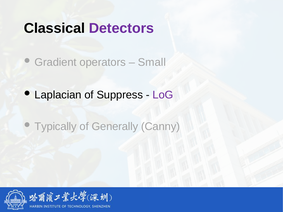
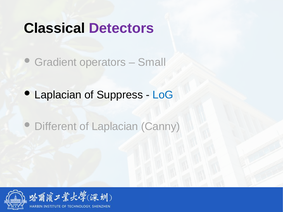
LoG colour: purple -> blue
Typically: Typically -> Different
of Generally: Generally -> Laplacian
